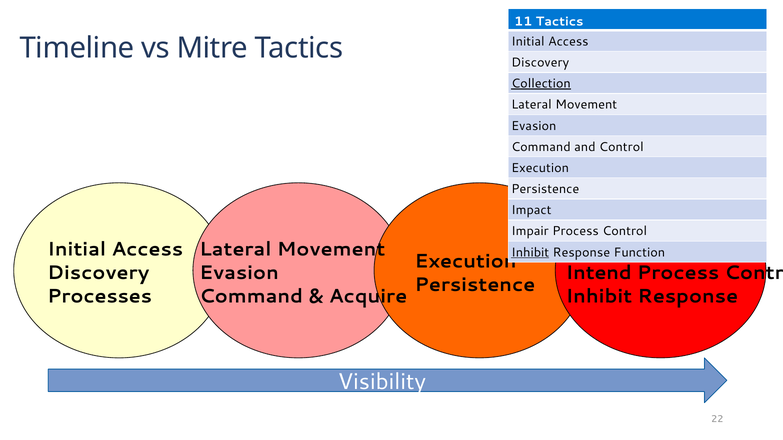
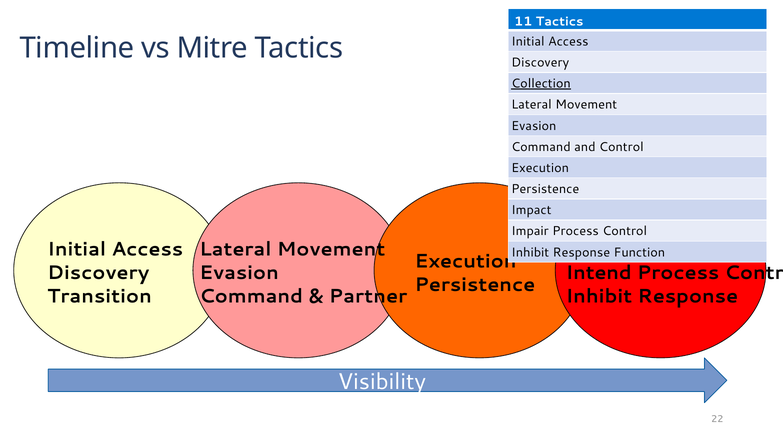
Inhibit at (530, 253) underline: present -> none
Processes: Processes -> Transition
Acquire: Acquire -> Partner
